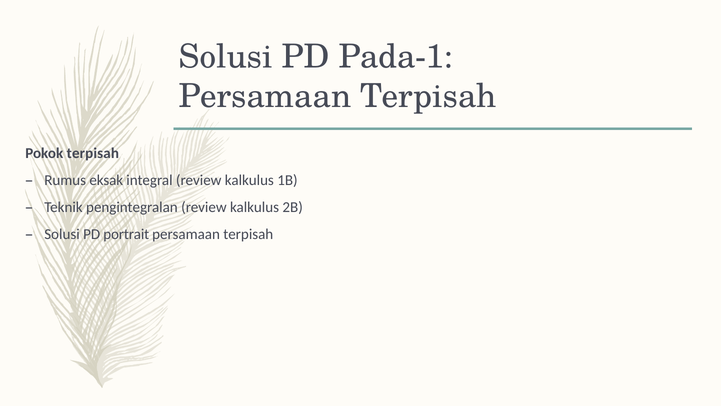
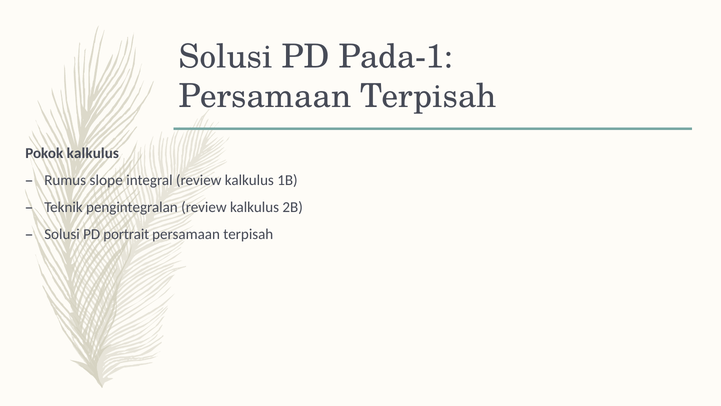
Pokok terpisah: terpisah -> kalkulus
eksak: eksak -> slope
